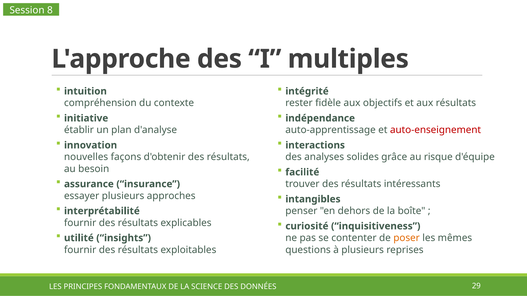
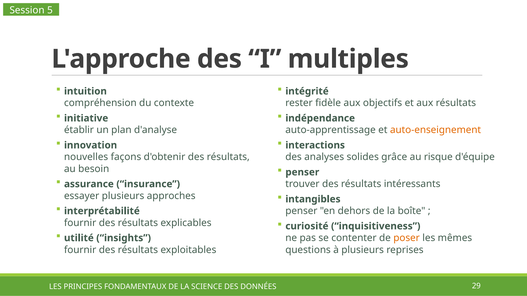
8: 8 -> 5
auto-enseignement colour: red -> orange
facilité at (302, 172): facilité -> penser
